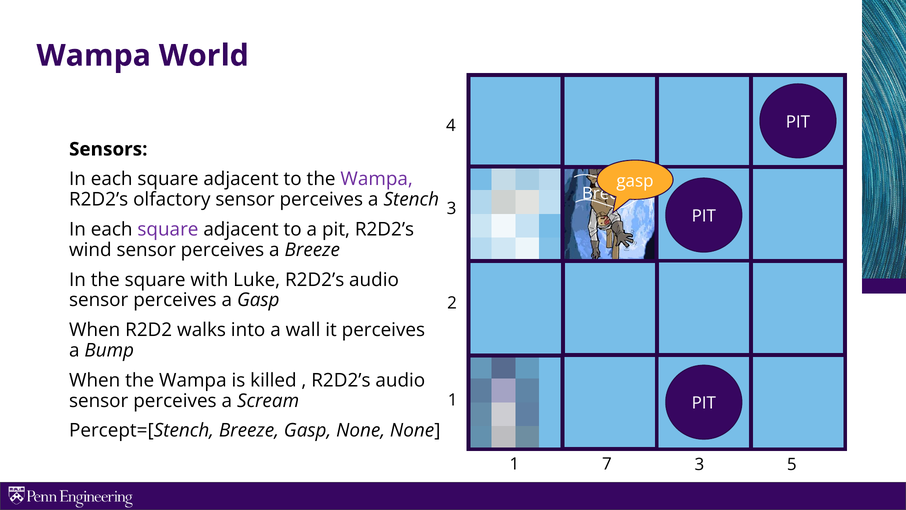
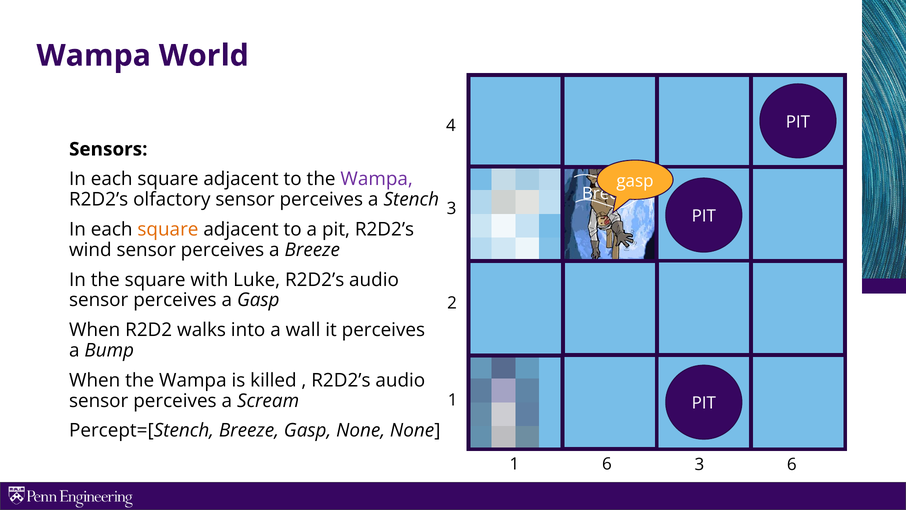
square at (168, 229) colour: purple -> orange
1 7: 7 -> 6
3 5: 5 -> 6
